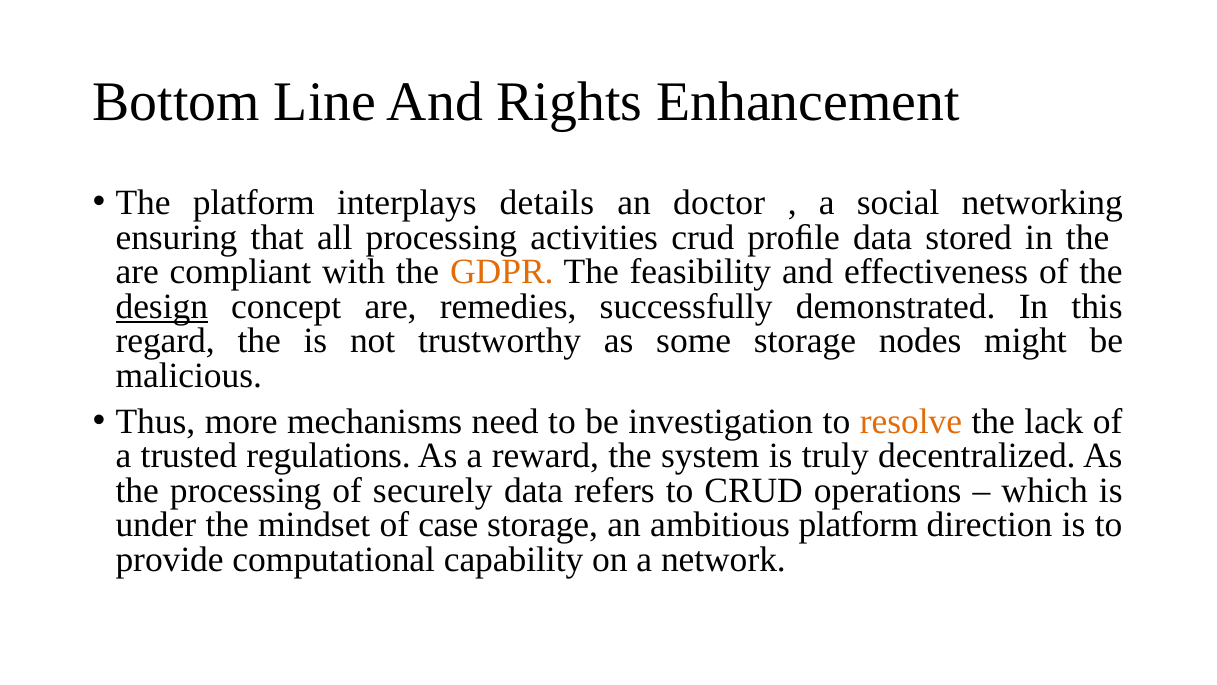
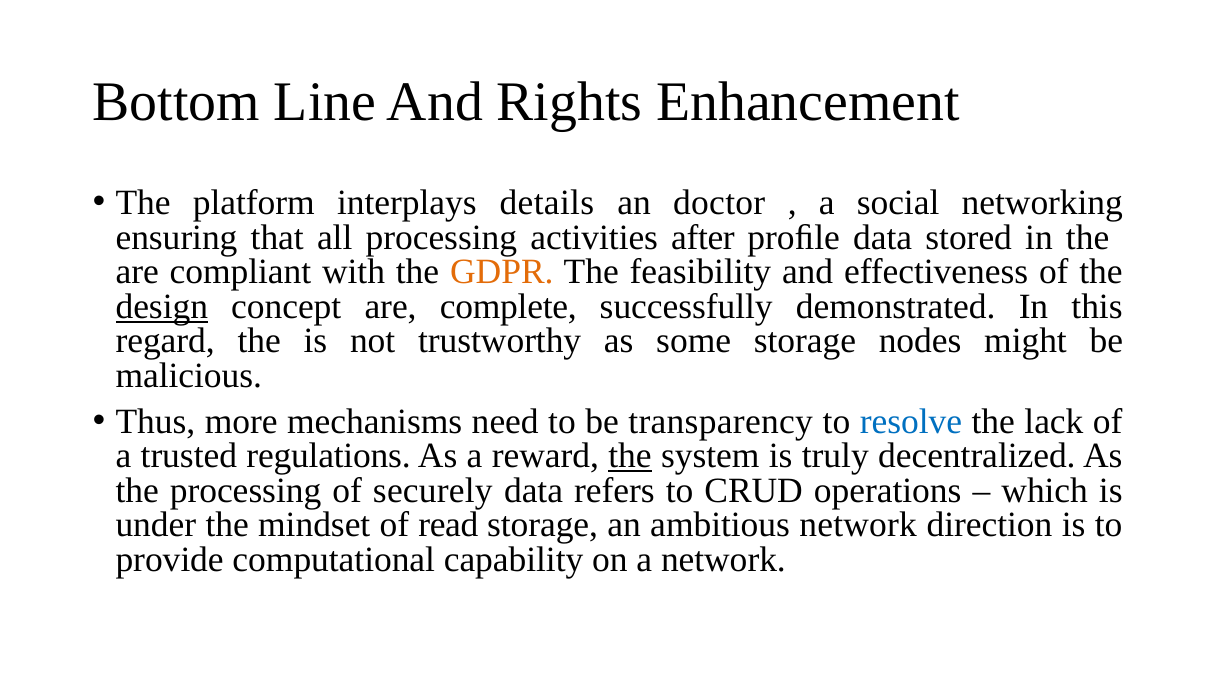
activities crud: crud -> after
remedies: remedies -> complete
investigation: investigation -> transparency
resolve colour: orange -> blue
the at (630, 456) underline: none -> present
case: case -> read
ambitious platform: platform -> network
